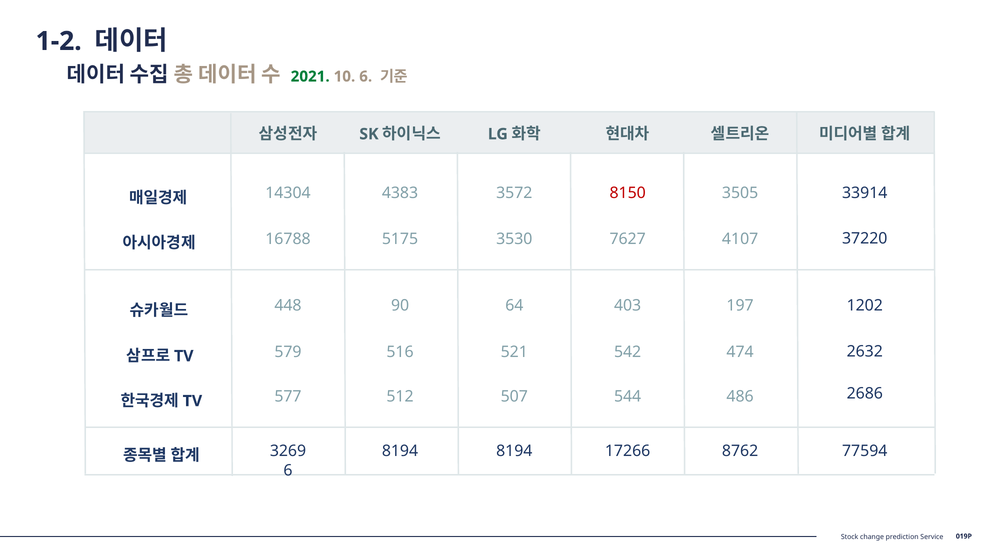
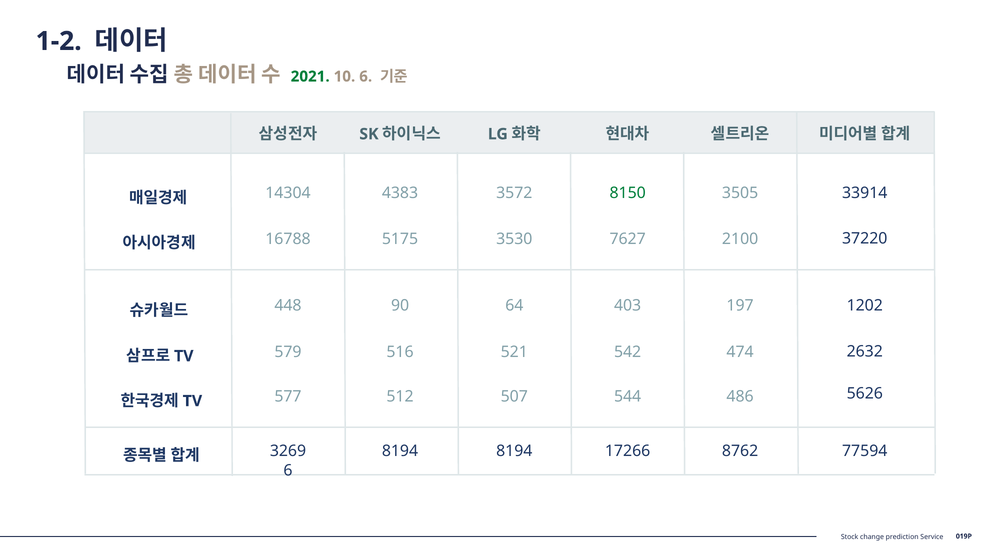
8150 colour: red -> green
4107: 4107 -> 2100
2686: 2686 -> 5626
